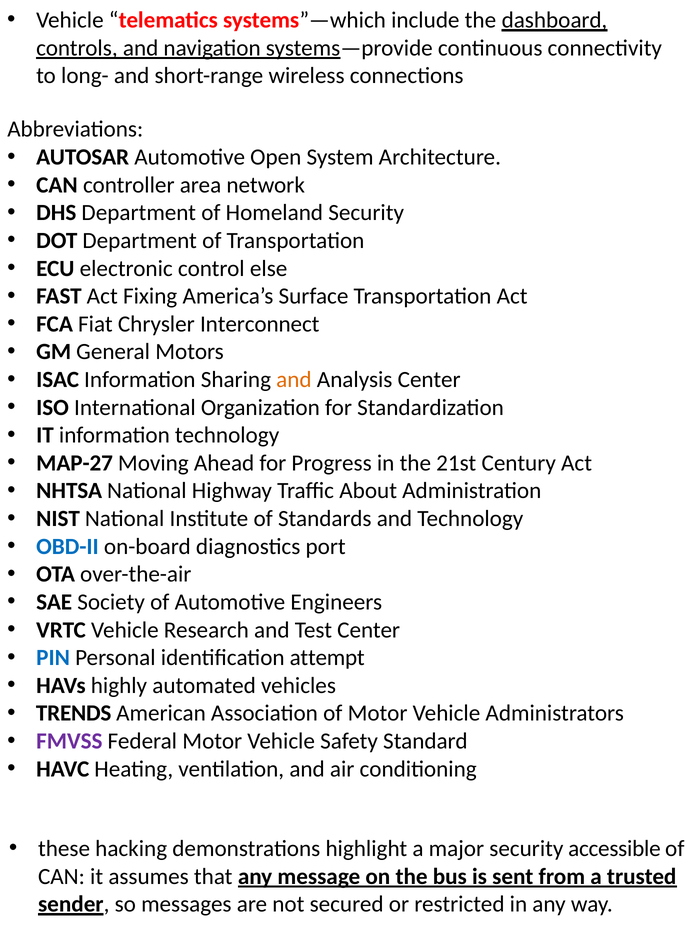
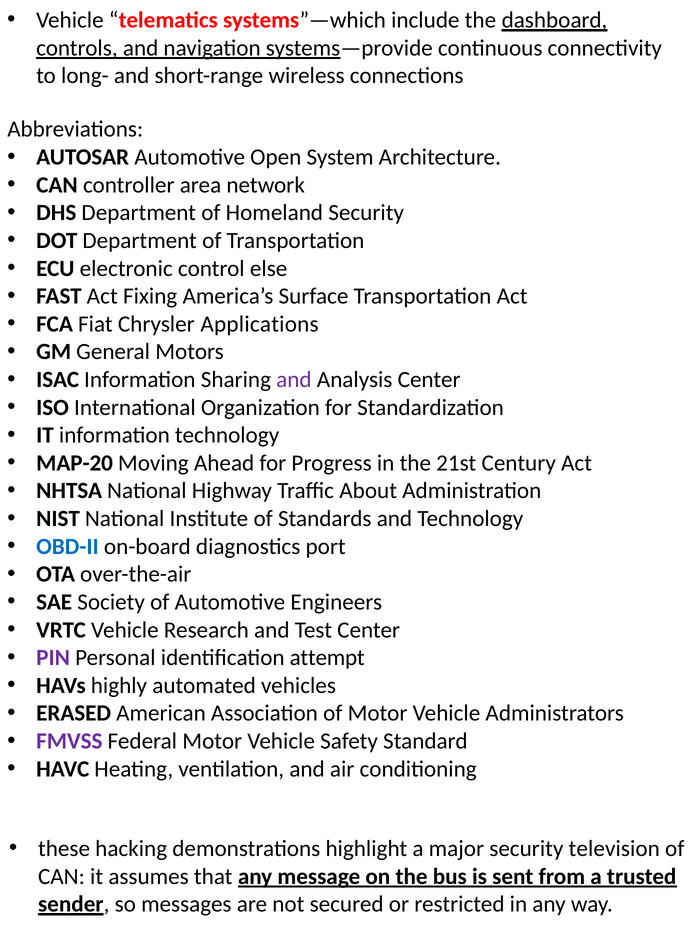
Interconnect: Interconnect -> Applications
and at (294, 379) colour: orange -> purple
MAP-27: MAP-27 -> MAP-20
PIN colour: blue -> purple
TRENDS: TRENDS -> ERASED
accessible: accessible -> television
